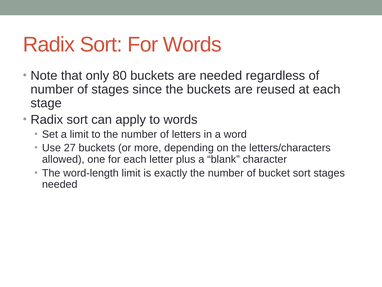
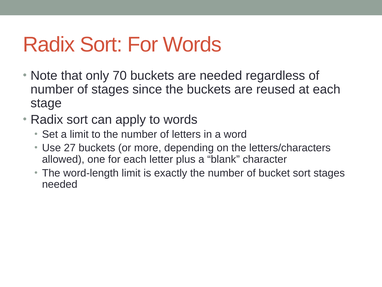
80: 80 -> 70
